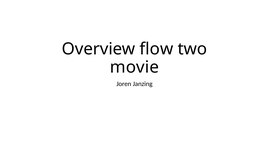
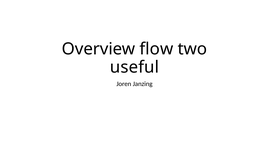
movie: movie -> useful
